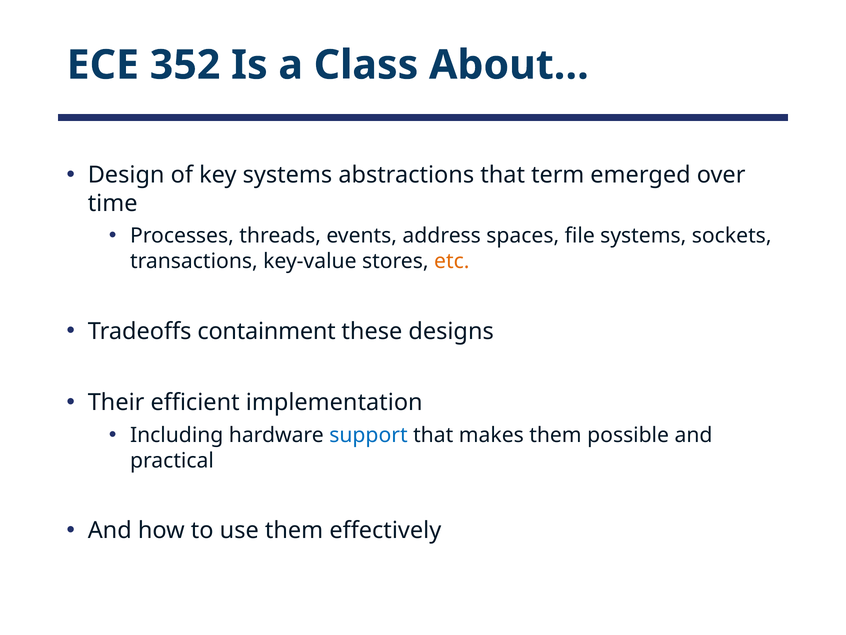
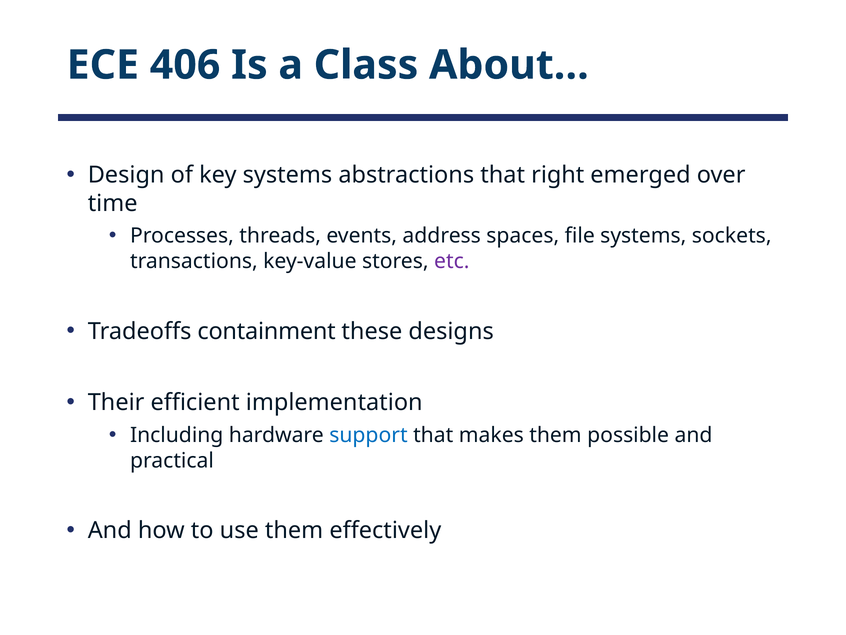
352: 352 -> 406
term: term -> right
etc colour: orange -> purple
